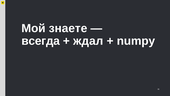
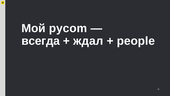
знаете: знаете -> pycom
numpy: numpy -> people
